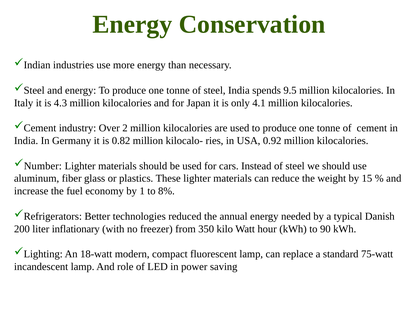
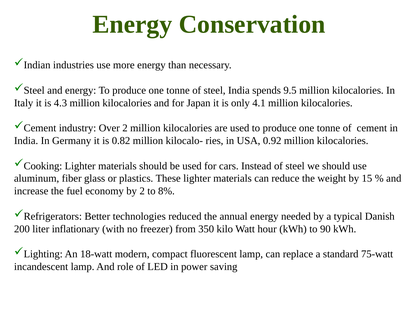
Number: Number -> Cooking
by 1: 1 -> 2
